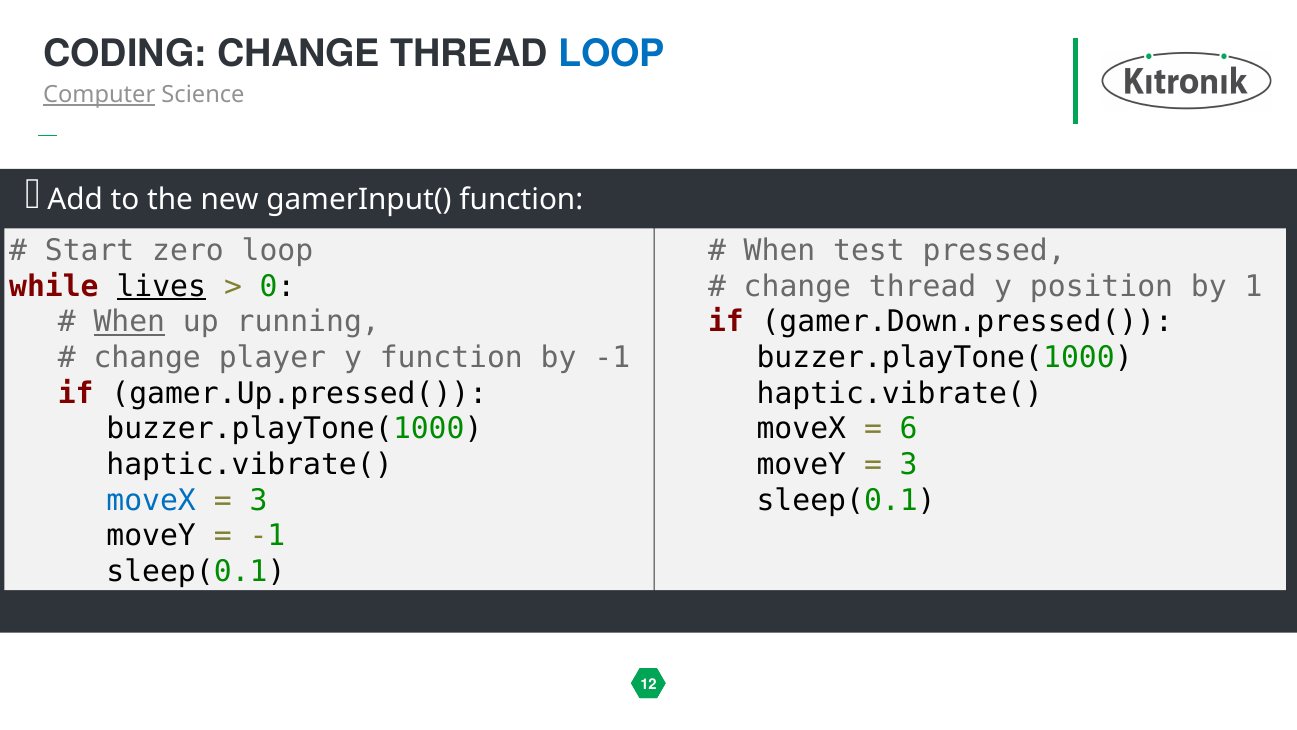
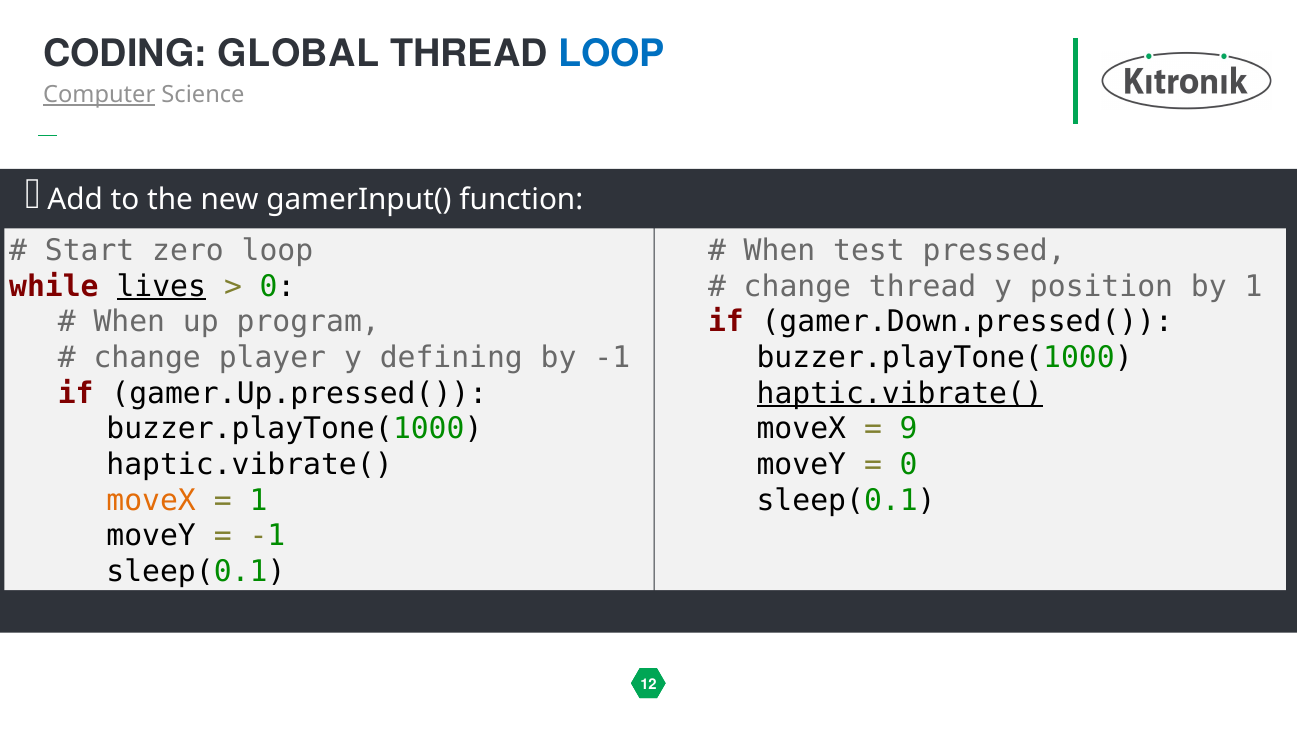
CODING CHANGE: CHANGE -> GLOBAL
When at (129, 322) underline: present -> none
running: running -> program
y function: function -> defining
haptic.vibrate( at (900, 393) underline: none -> present
6: 6 -> 9
3 at (909, 465): 3 -> 0
moveX at (151, 500) colour: blue -> orange
3 at (258, 500): 3 -> 1
